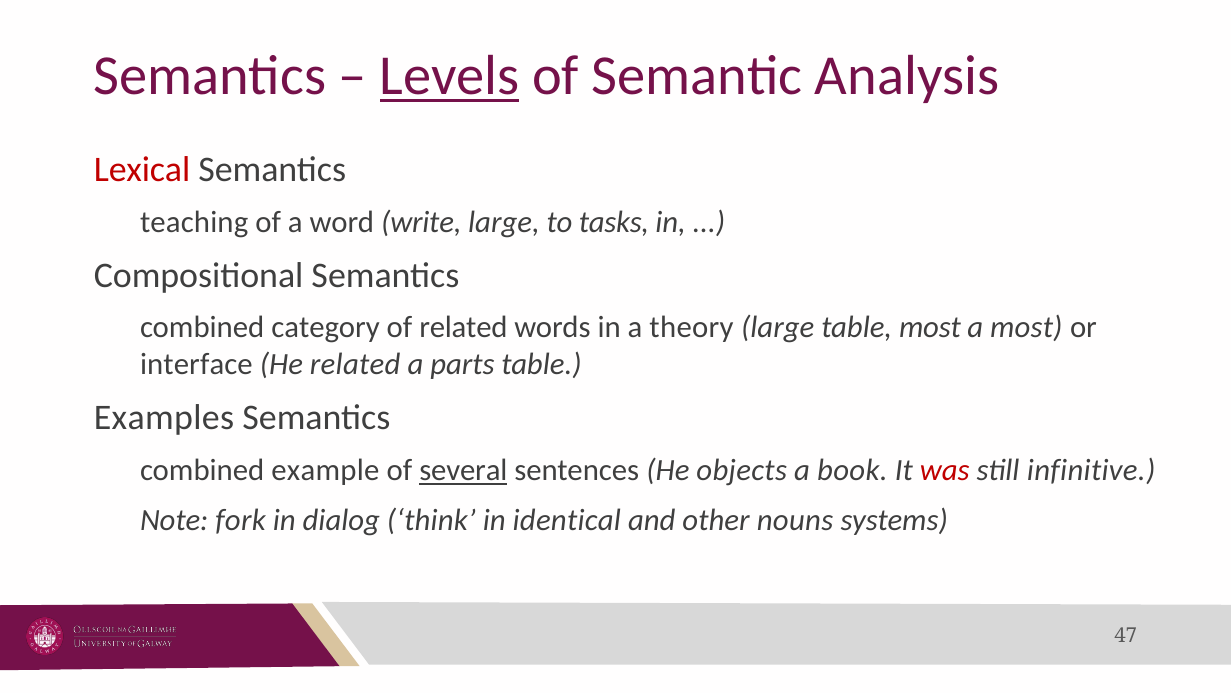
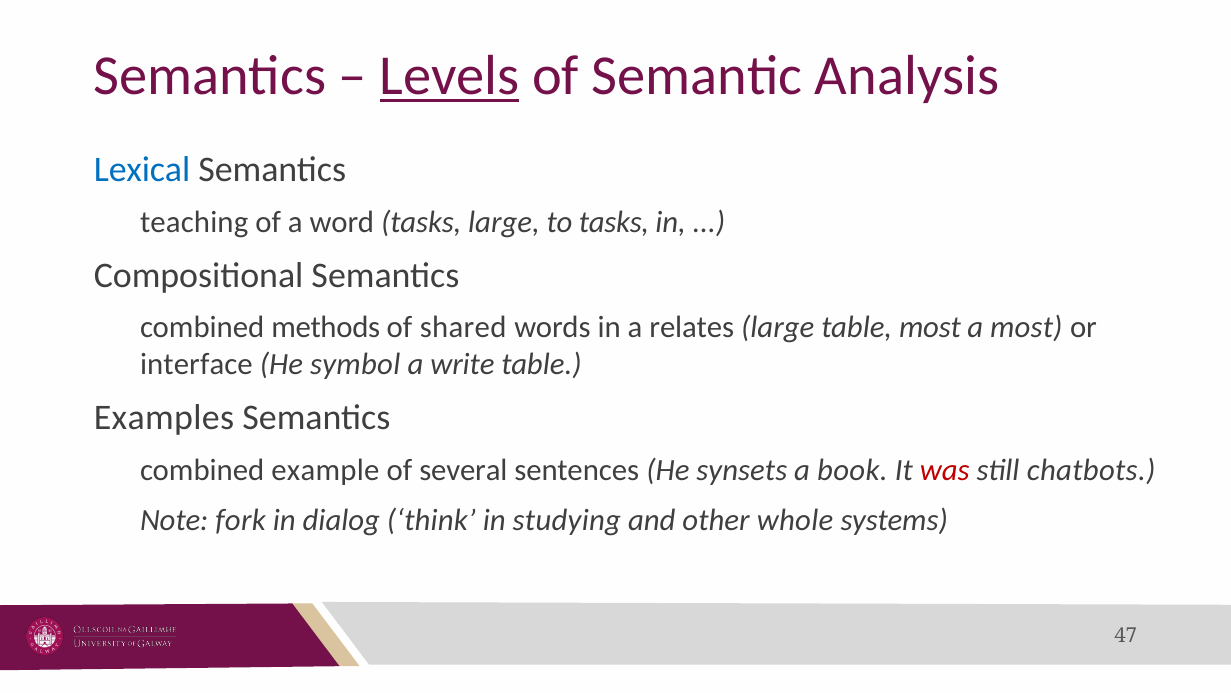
Lexical colour: red -> blue
word write: write -> tasks
category: category -> methods
of related: related -> shared
theory: theory -> relates
He related: related -> symbol
parts: parts -> write
several underline: present -> none
objects: objects -> synsets
infinitive: infinitive -> chatbots
identical: identical -> studying
nouns: nouns -> whole
